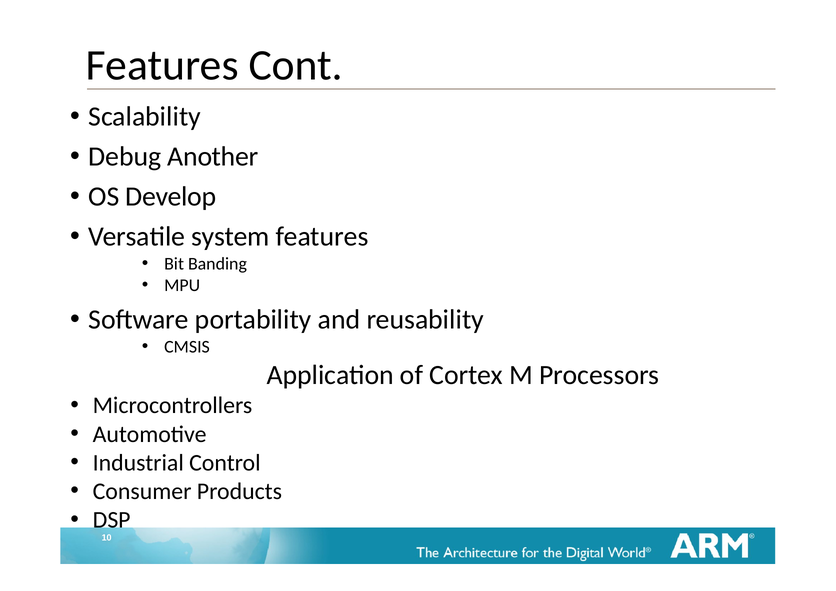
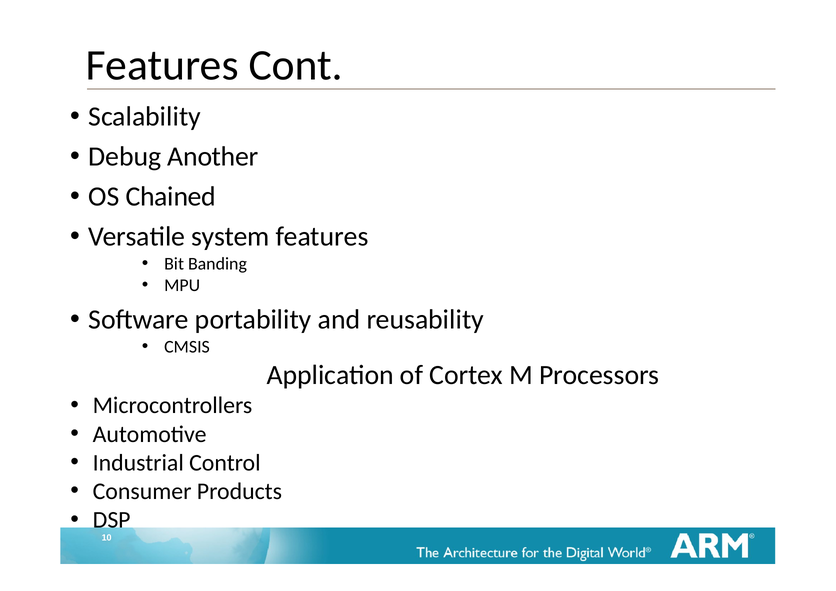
Develop: Develop -> Chained
